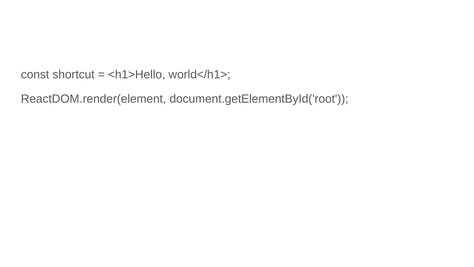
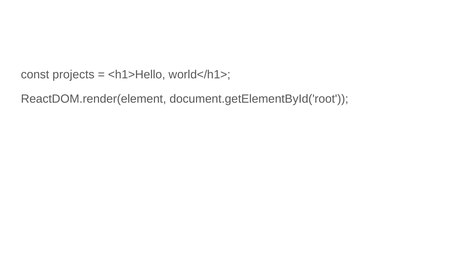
shortcut: shortcut -> projects
